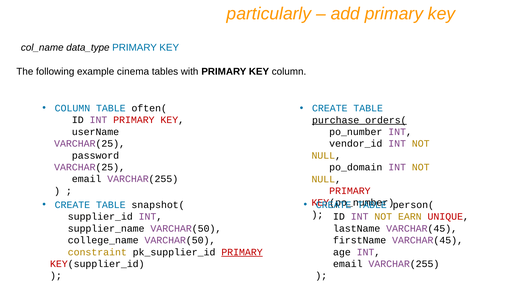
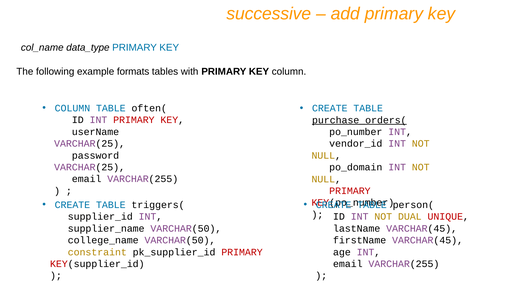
particularly: particularly -> successive
cinema: cinema -> formats
snapshot(: snapshot( -> triggers(
EARN: EARN -> DUAL
PRIMARY at (242, 252) underline: present -> none
